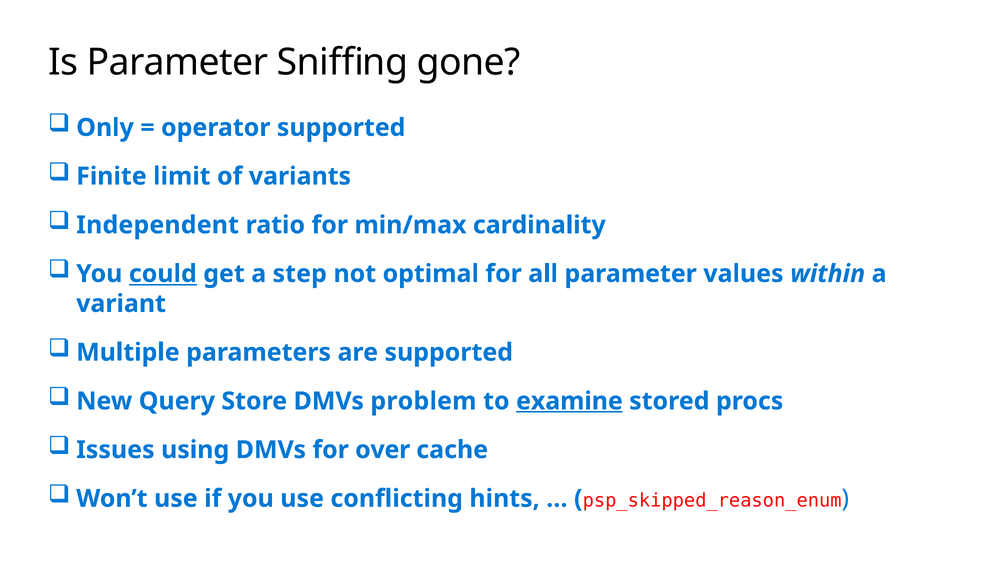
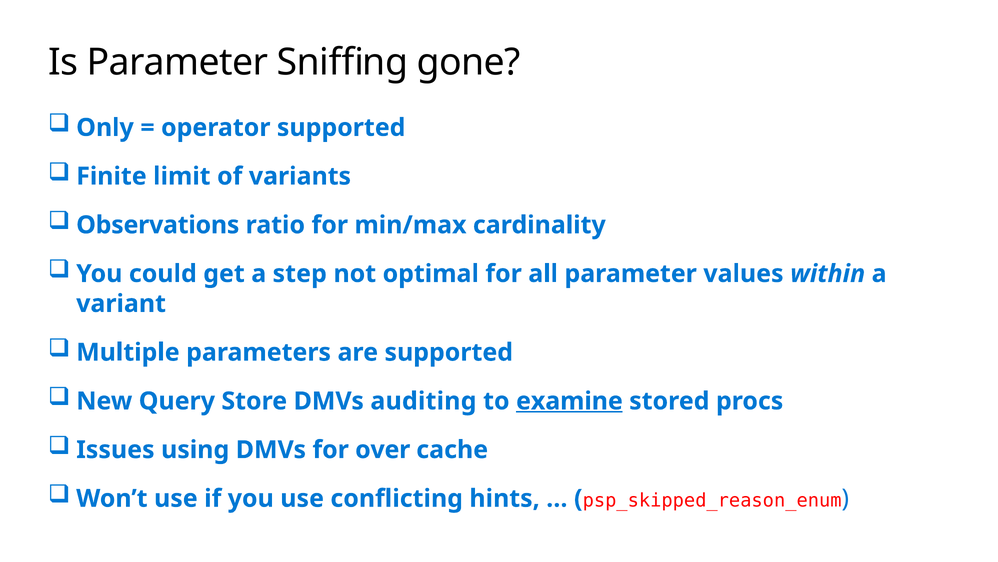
Independent: Independent -> Observations
could underline: present -> none
problem: problem -> auditing
